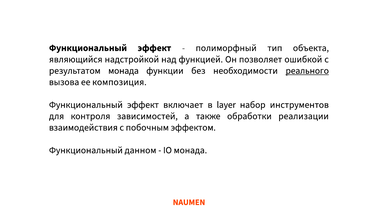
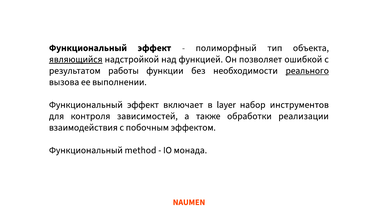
являющийся underline: none -> present
результатом монада: монада -> работы
композиция: композиция -> выполнении
данном: данном -> method
